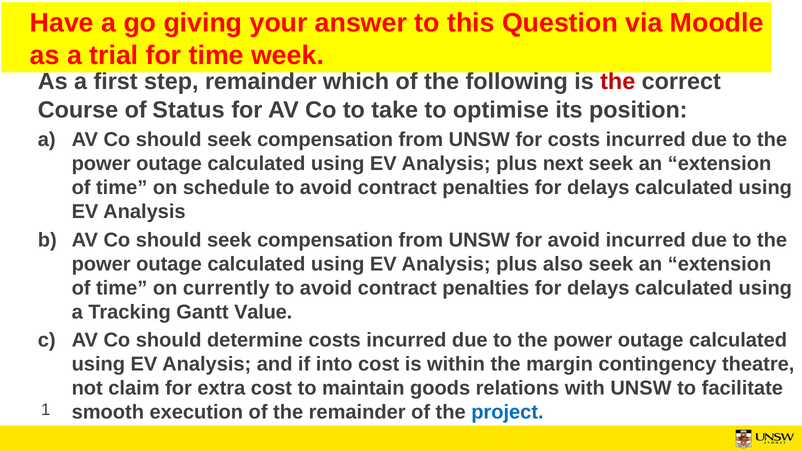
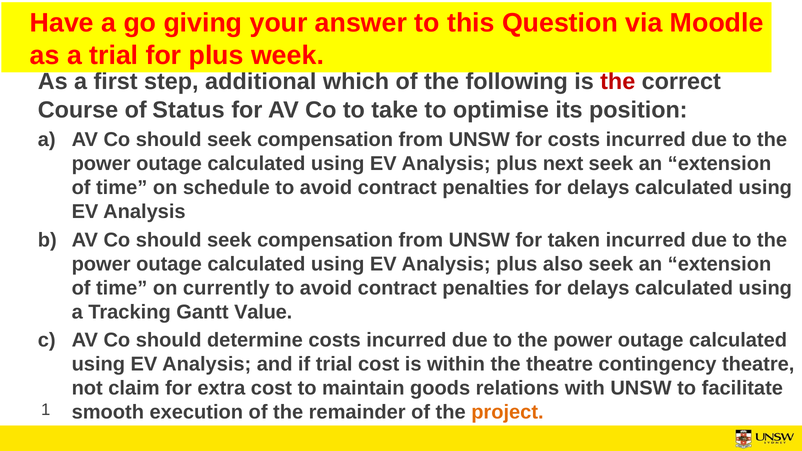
for time: time -> plus
step remainder: remainder -> additional
for avoid: avoid -> taken
if into: into -> trial
the margin: margin -> theatre
project colour: blue -> orange
